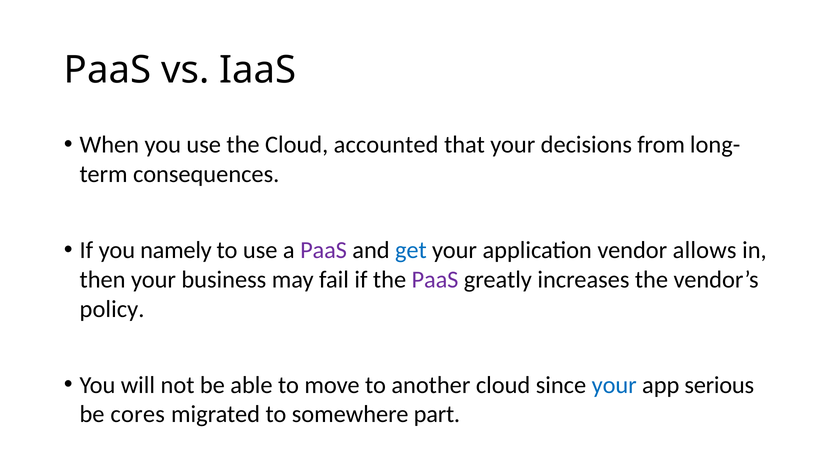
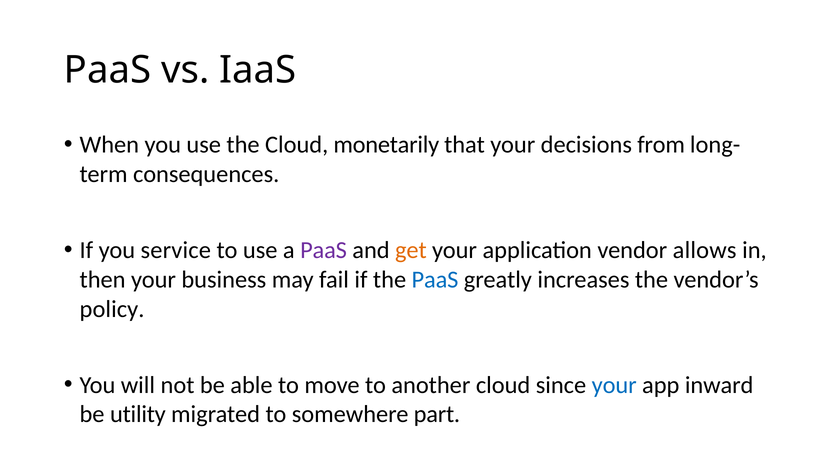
accounted: accounted -> monetarily
namely: namely -> service
get colour: blue -> orange
PaaS at (435, 280) colour: purple -> blue
serious: serious -> inward
cores: cores -> utility
